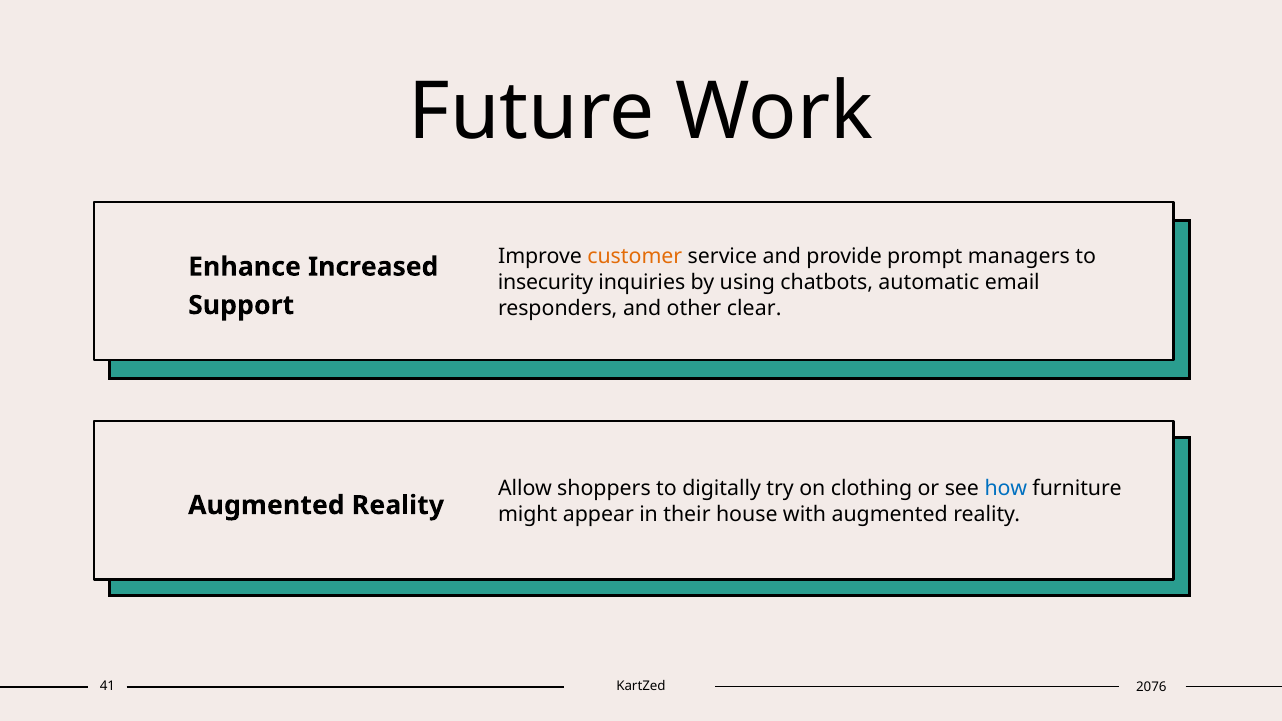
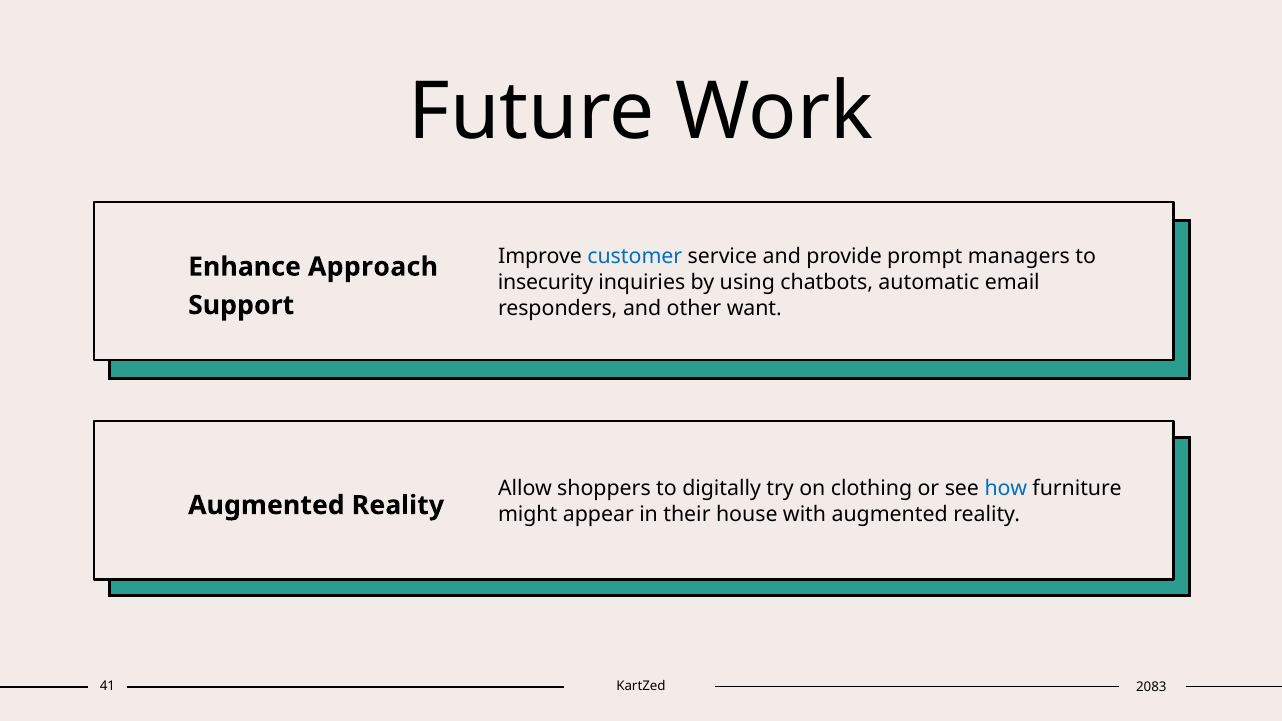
customer colour: orange -> blue
Increased: Increased -> Approach
clear: clear -> want
2076: 2076 -> 2083
